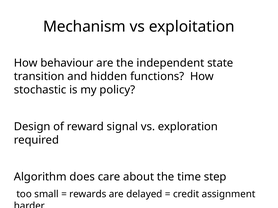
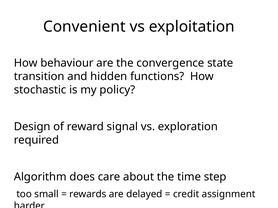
Mechanism: Mechanism -> Convenient
independent: independent -> convergence
